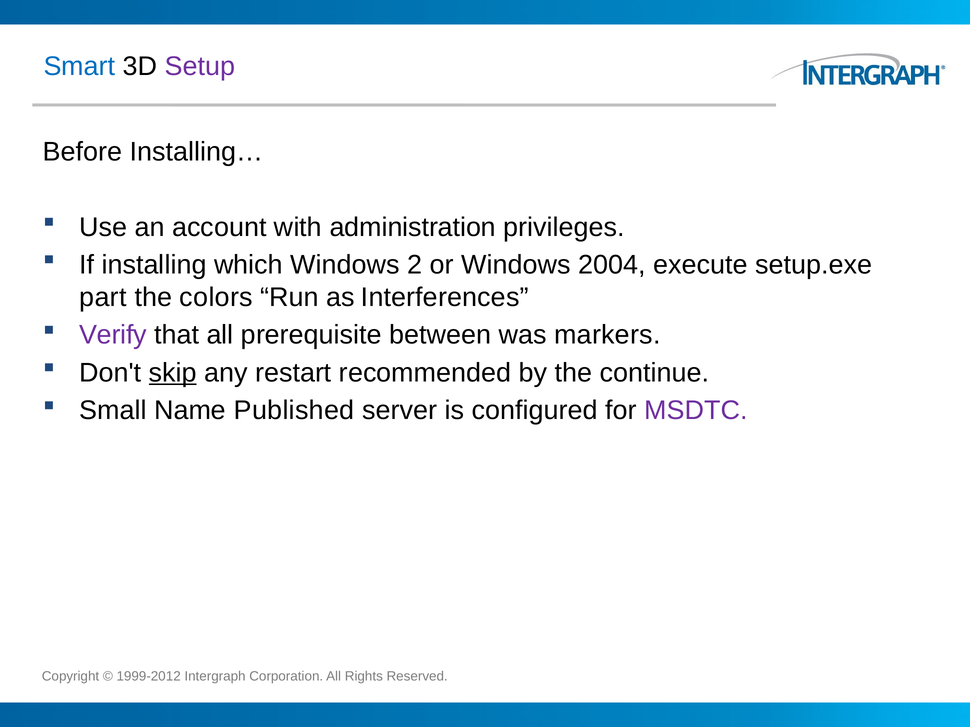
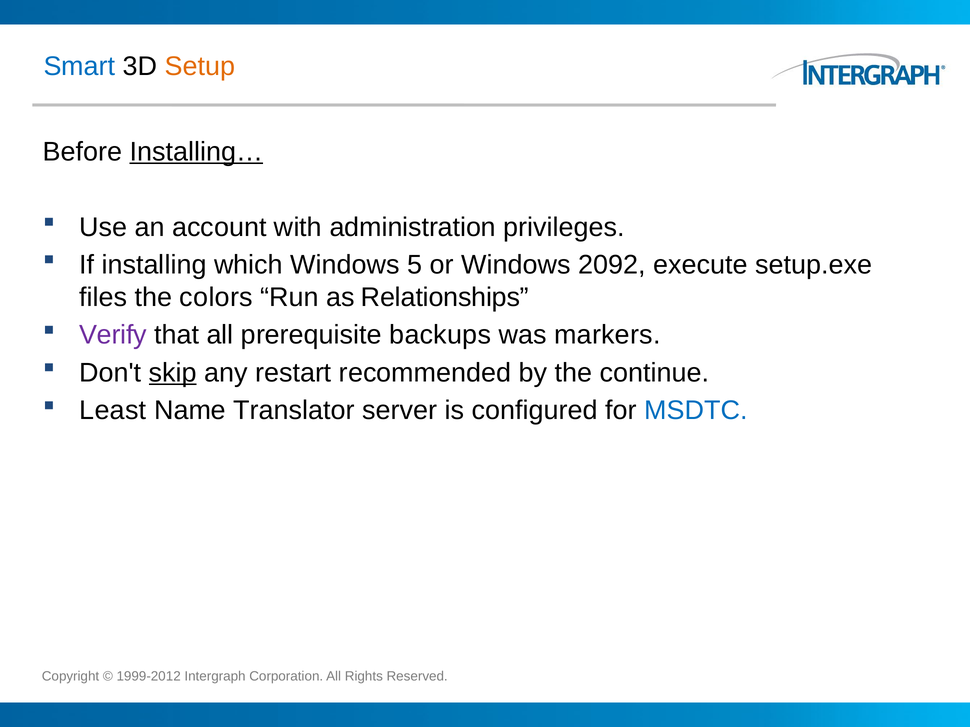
Setup colour: purple -> orange
Installing… underline: none -> present
2: 2 -> 5
2004: 2004 -> 2092
part: part -> files
Interferences: Interferences -> Relationships
between: between -> backups
Small: Small -> Least
Published: Published -> Translator
MSDTC colour: purple -> blue
